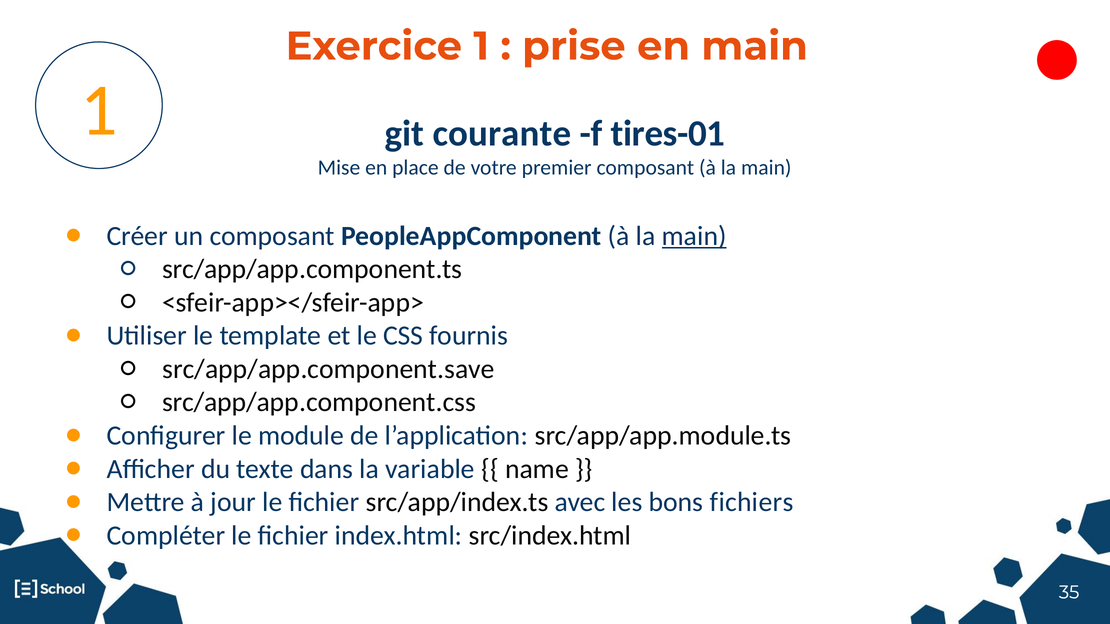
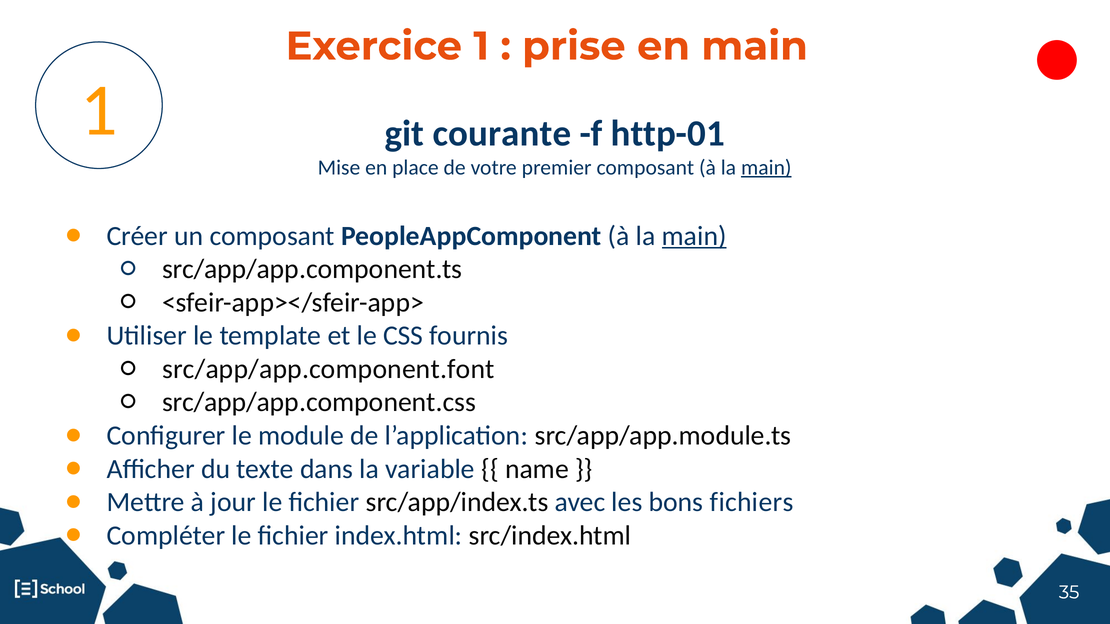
tires-01: tires-01 -> http-01
main at (766, 168) underline: none -> present
src/app/app.component.save: src/app/app.component.save -> src/app/app.component.font
